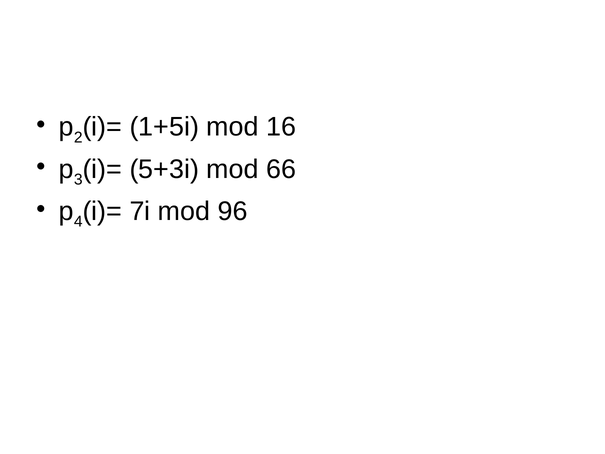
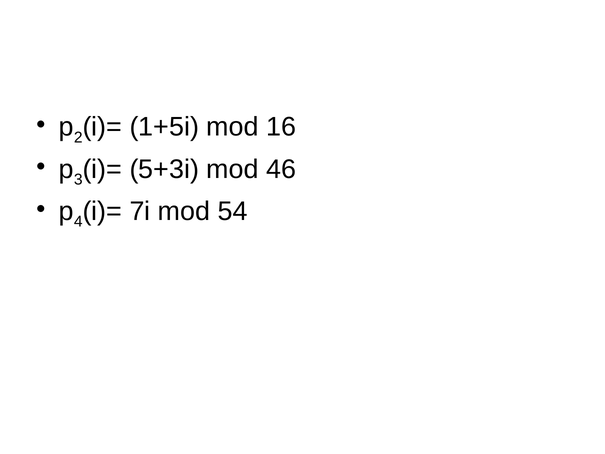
66: 66 -> 46
96: 96 -> 54
